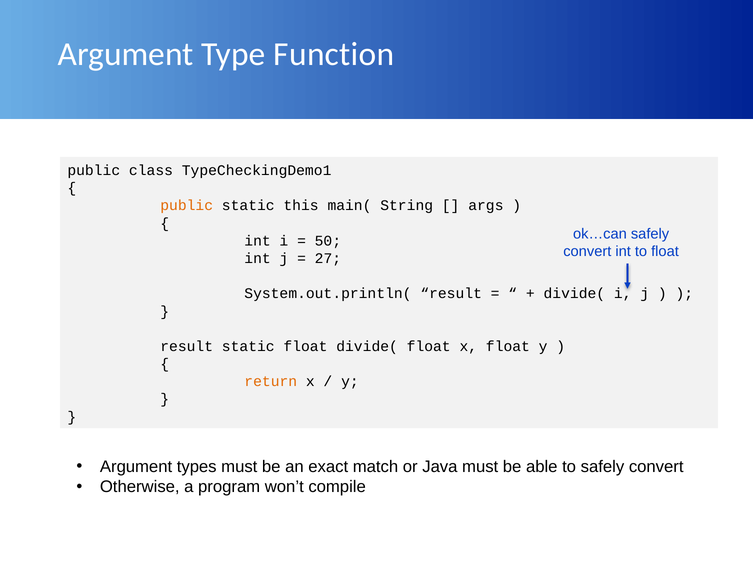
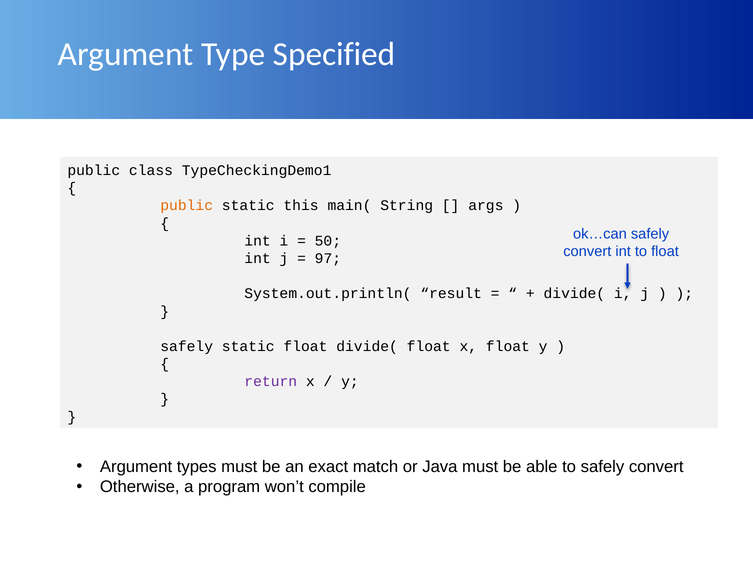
Function: Function -> Specified
27: 27 -> 97
result at (187, 346): result -> safely
return colour: orange -> purple
